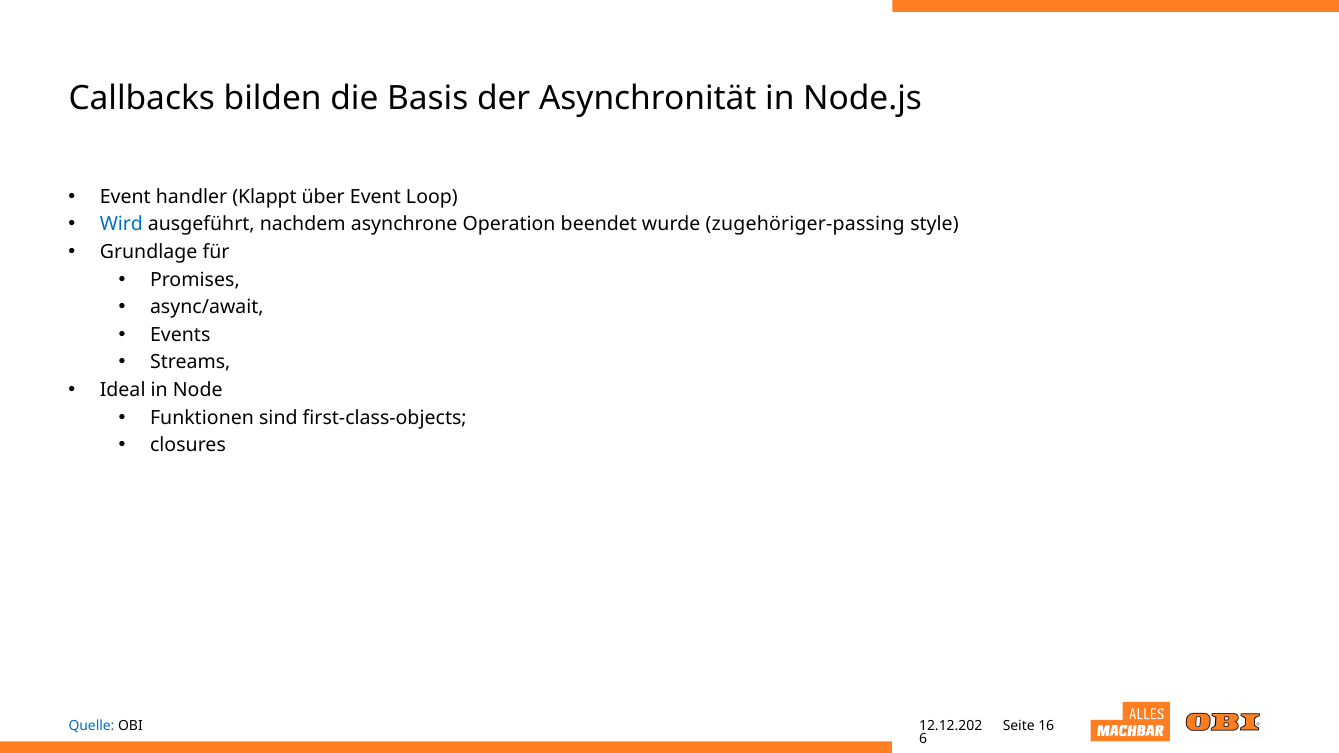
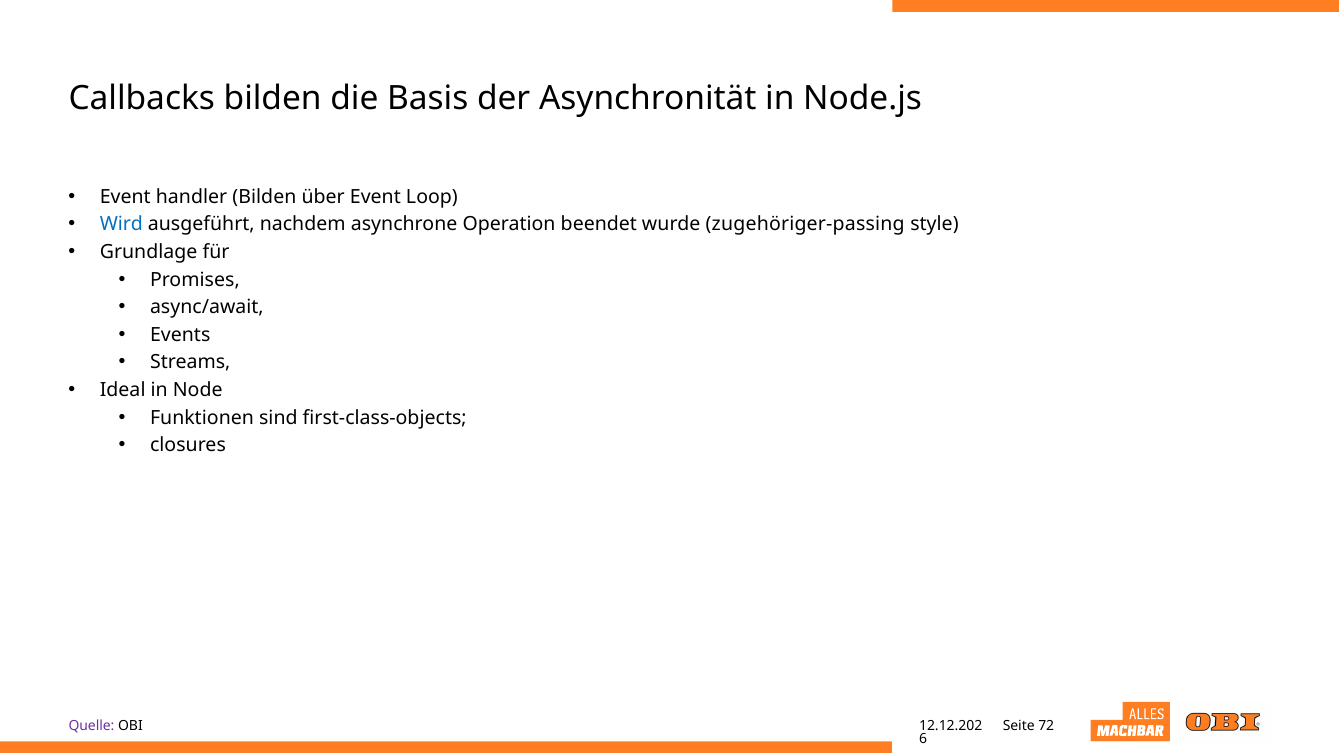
handler Klappt: Klappt -> Bilden
Quelle colour: blue -> purple
16: 16 -> 72
